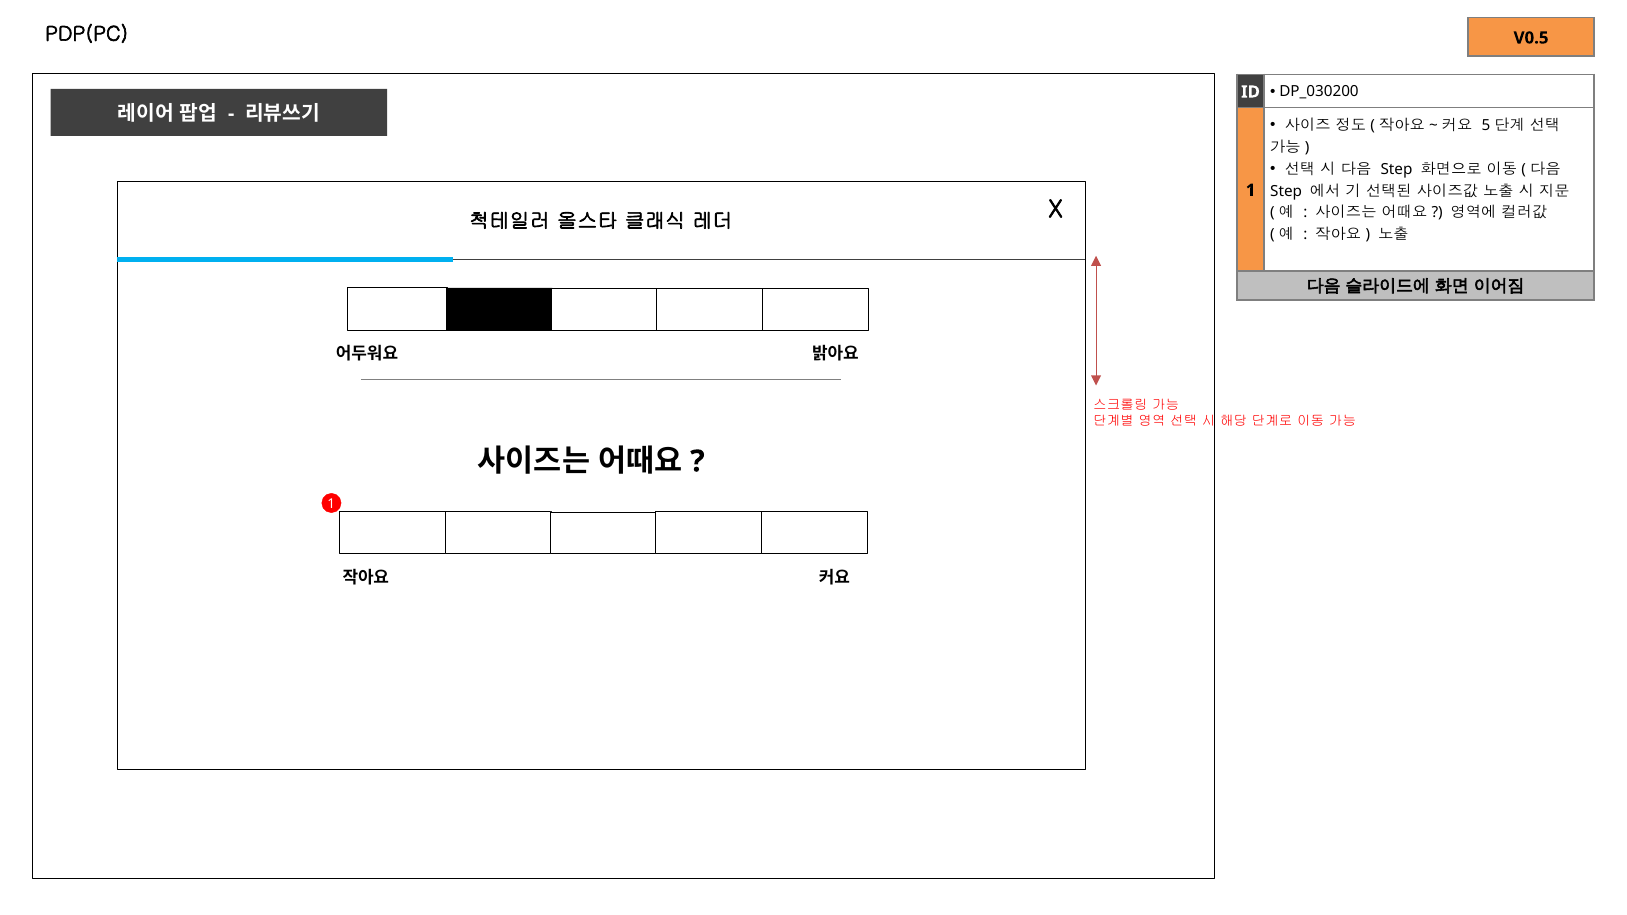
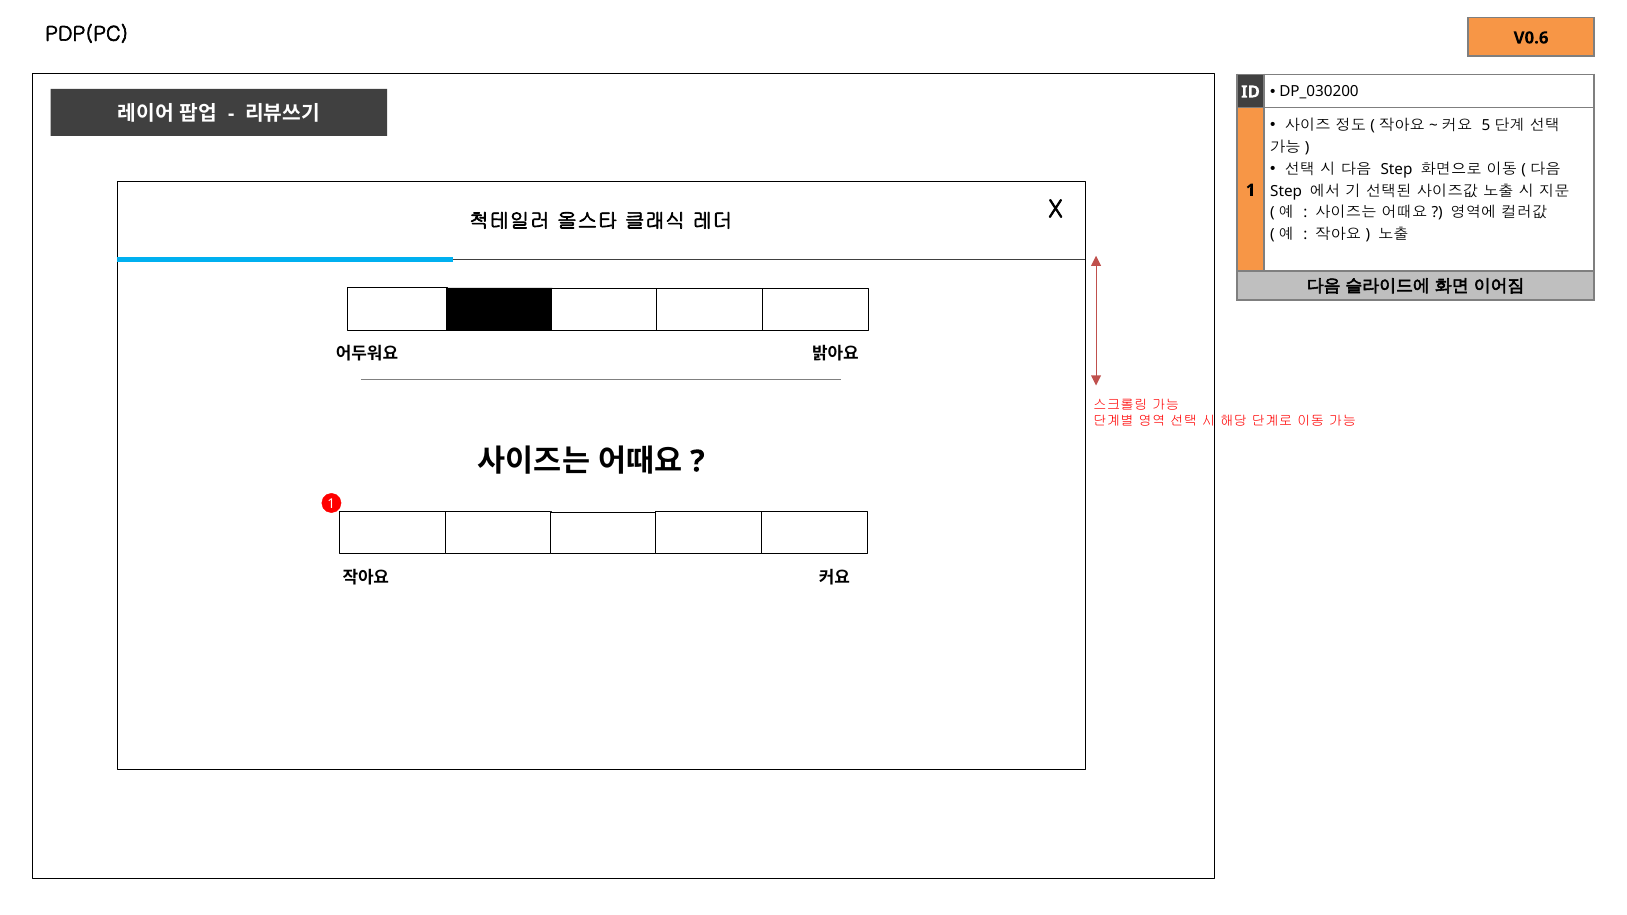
V0.5: V0.5 -> V0.6
